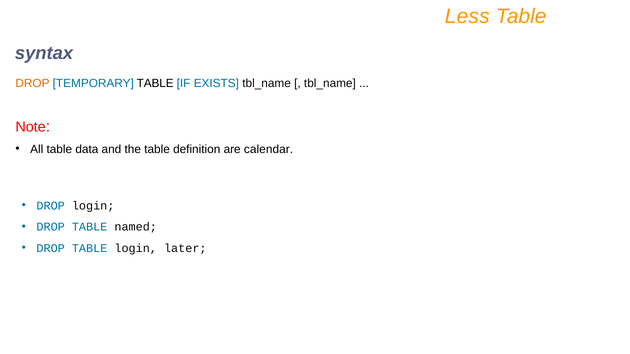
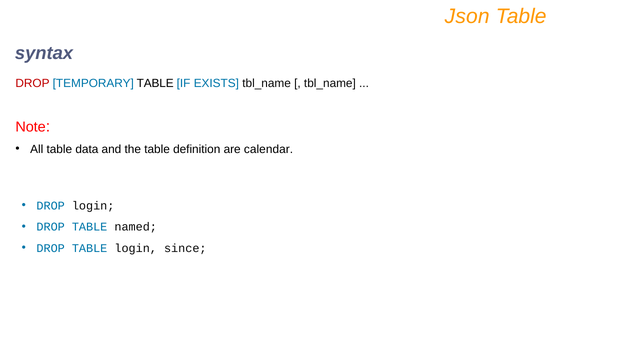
Less: Less -> Json
DROP at (32, 84) colour: orange -> red
later: later -> since
